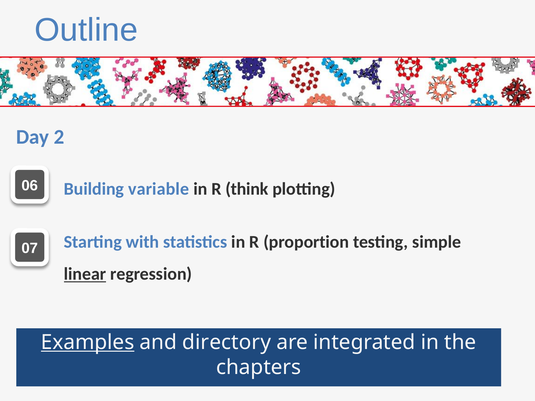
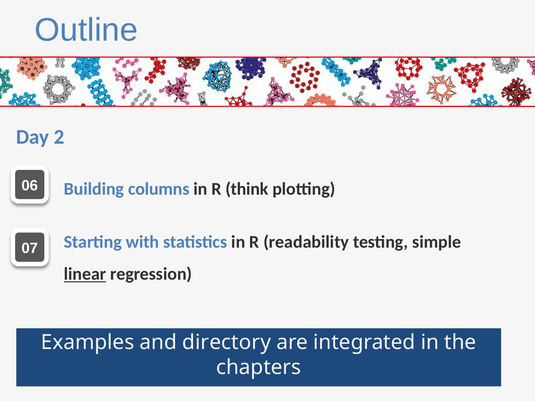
variable: variable -> columns
proportion: proportion -> readability
Examples underline: present -> none
